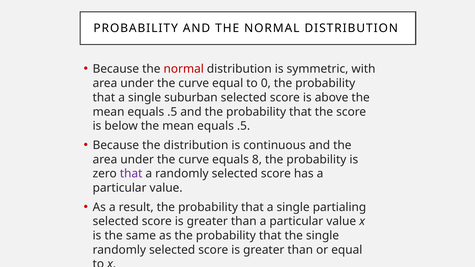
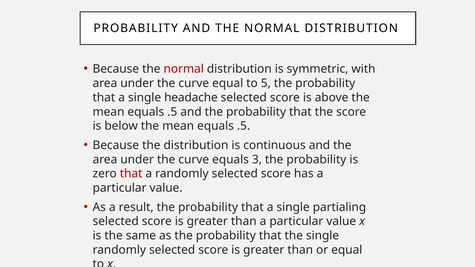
0: 0 -> 5
suburban: suburban -> headache
8: 8 -> 3
that at (131, 174) colour: purple -> red
